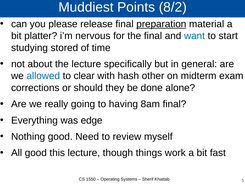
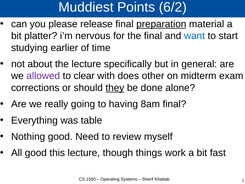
8/2: 8/2 -> 6/2
stored: stored -> earlier
allowed colour: blue -> purple
hash: hash -> does
they underline: none -> present
edge: edge -> table
